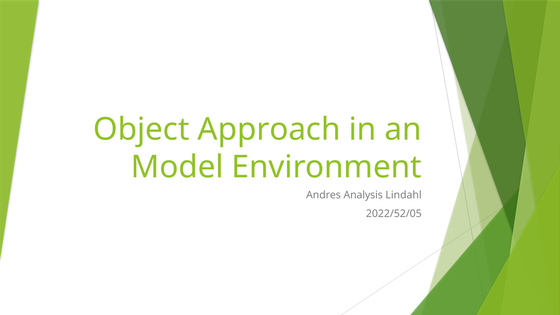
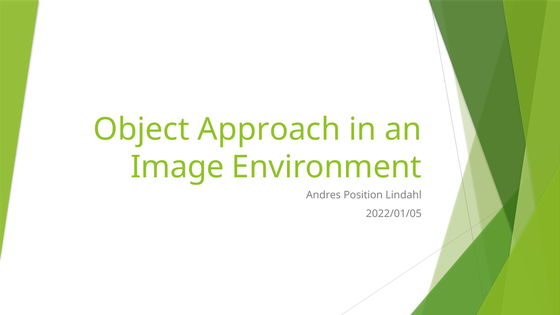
Model: Model -> Image
Analysis: Analysis -> Position
2022/52/05: 2022/52/05 -> 2022/01/05
